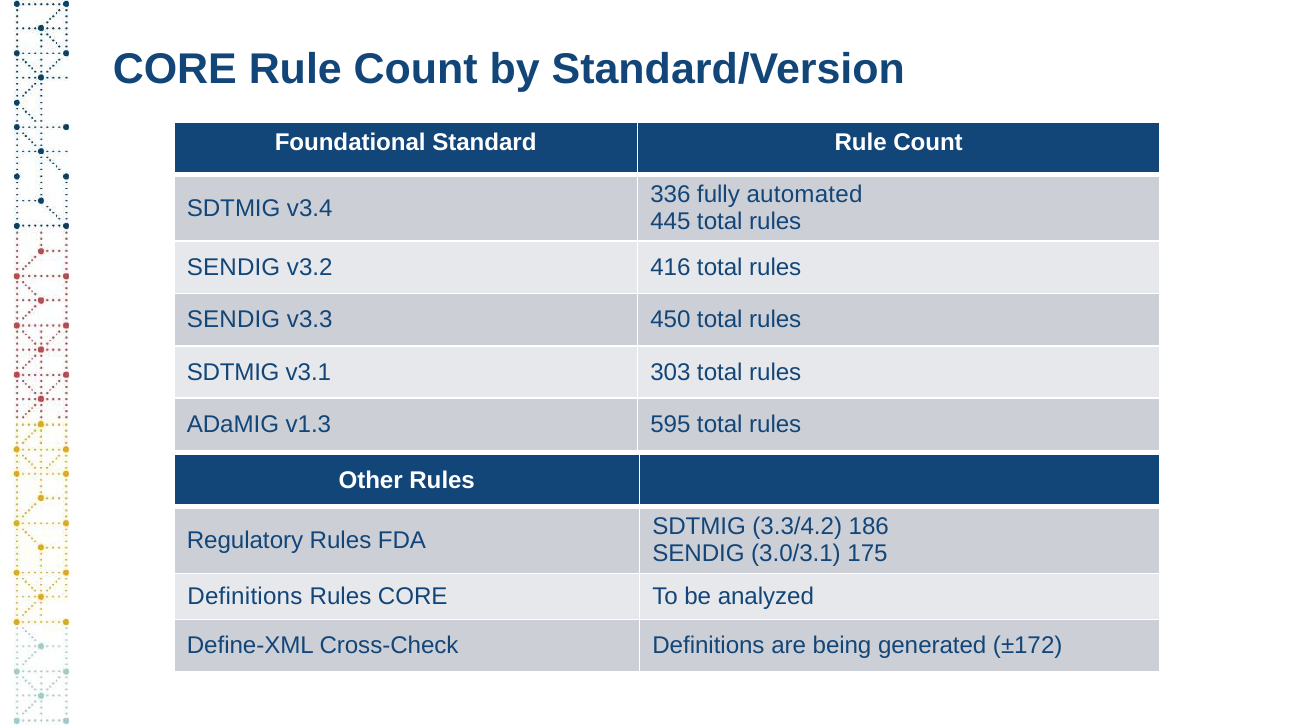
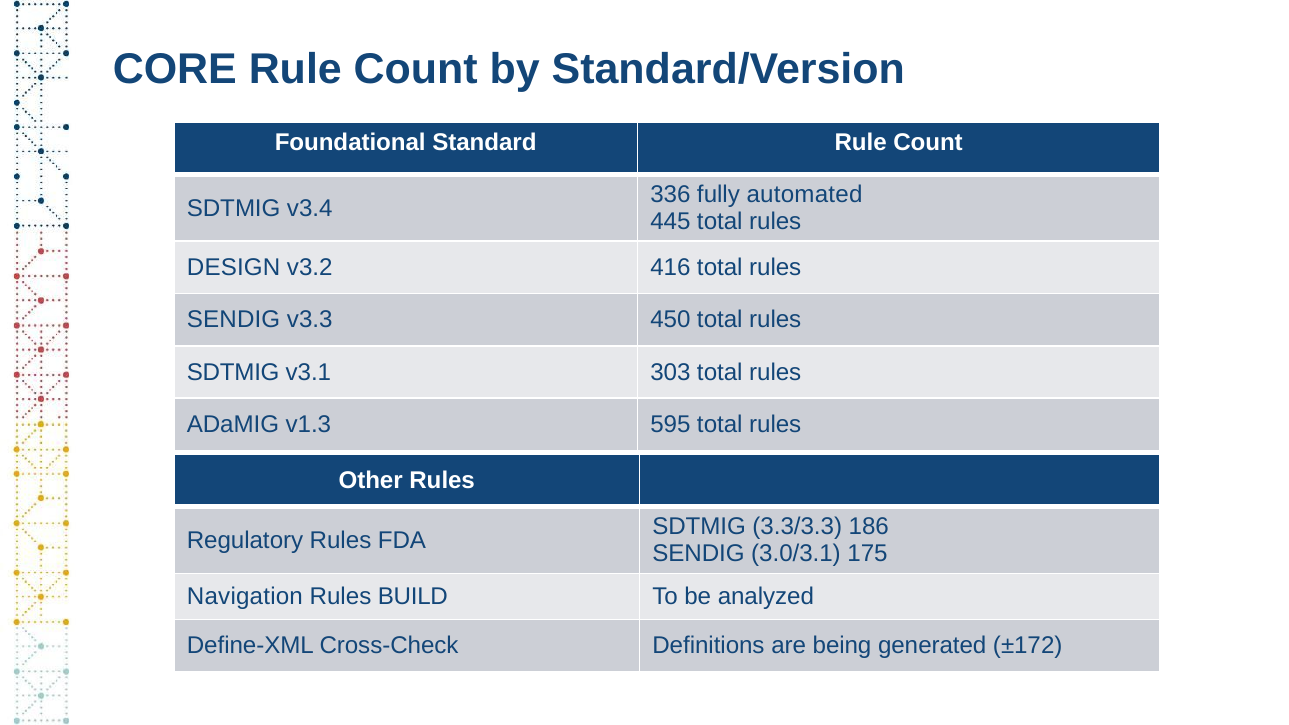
SENDIG at (234, 268): SENDIG -> DESIGN
3.3/4.2: 3.3/4.2 -> 3.3/3.3
Definitions at (245, 597): Definitions -> Navigation
Rules CORE: CORE -> BUILD
